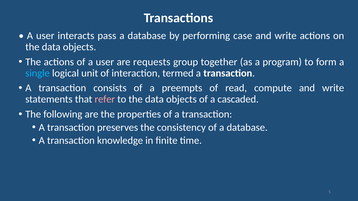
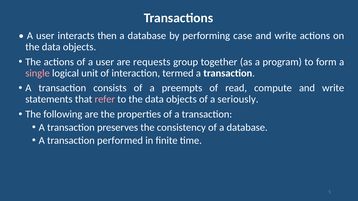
pass: pass -> then
single colour: light blue -> pink
cascaded: cascaded -> seriously
knowledge: knowledge -> performed
